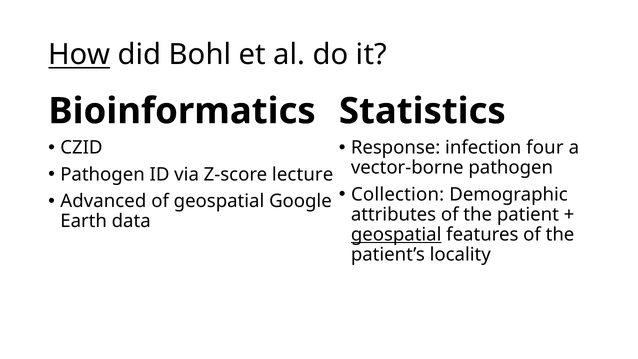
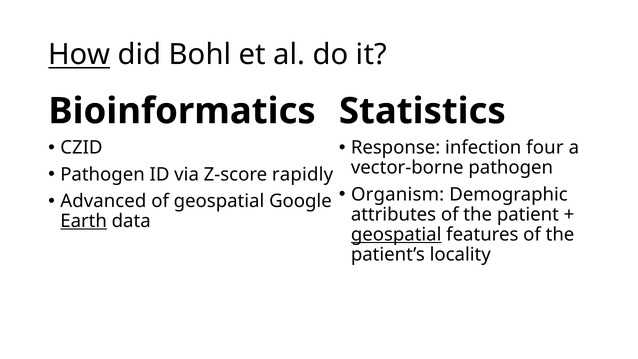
lecture: lecture -> rapidly
Collection: Collection -> Organism
Earth underline: none -> present
